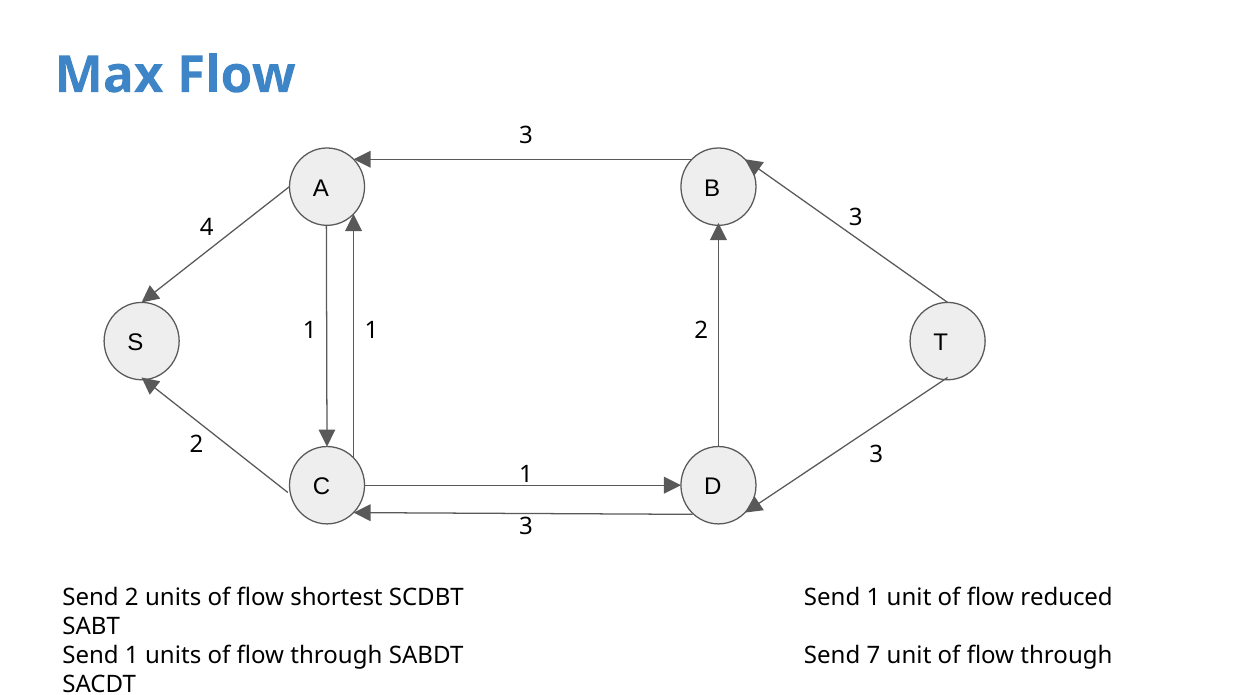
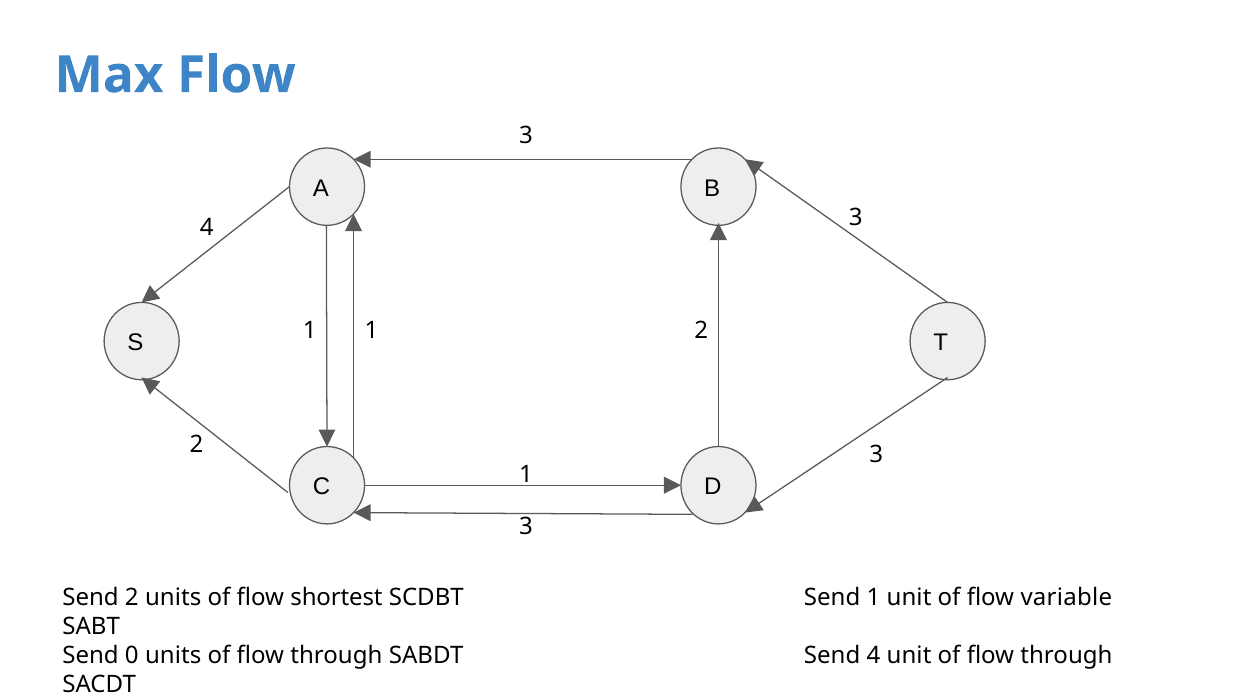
reduced: reduced -> variable
1 at (132, 656): 1 -> 0
Send 7: 7 -> 4
